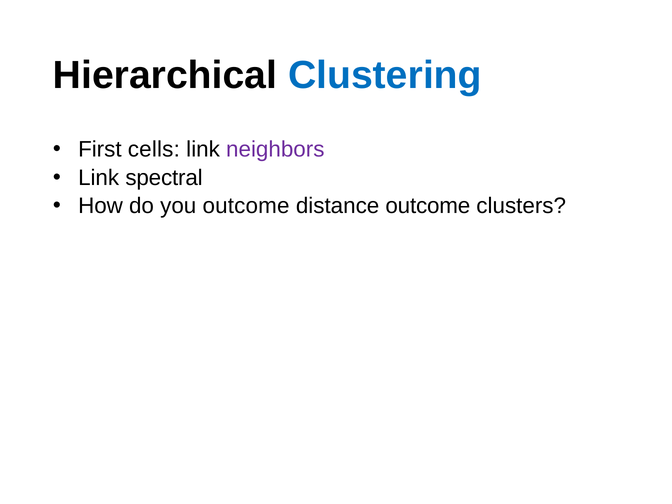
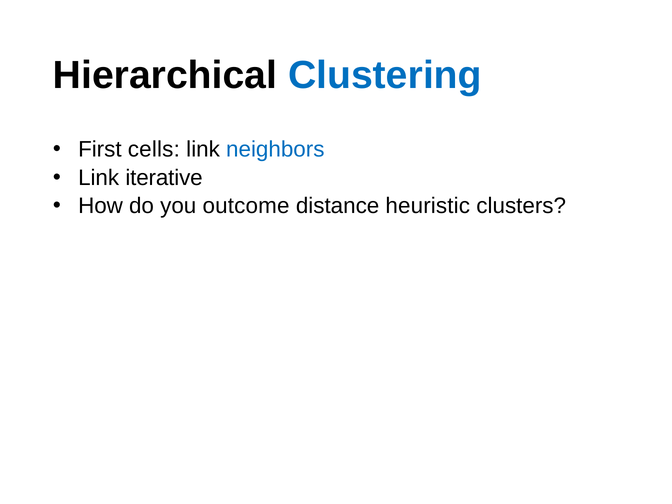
neighbors colour: purple -> blue
spectral: spectral -> iterative
distance outcome: outcome -> heuristic
